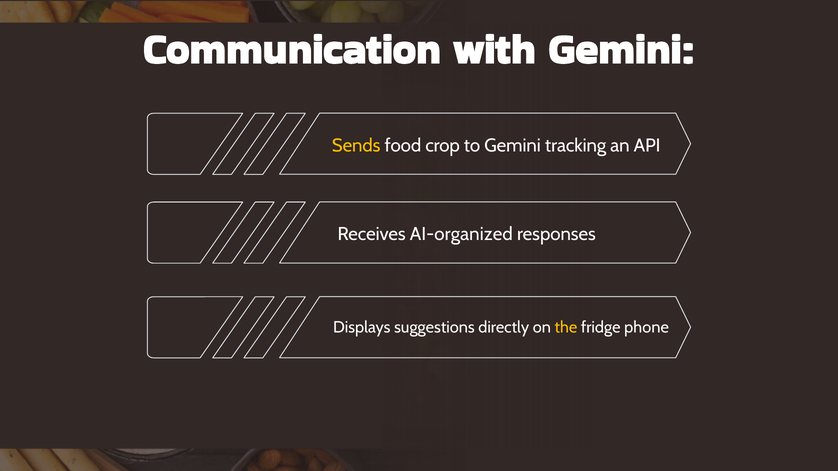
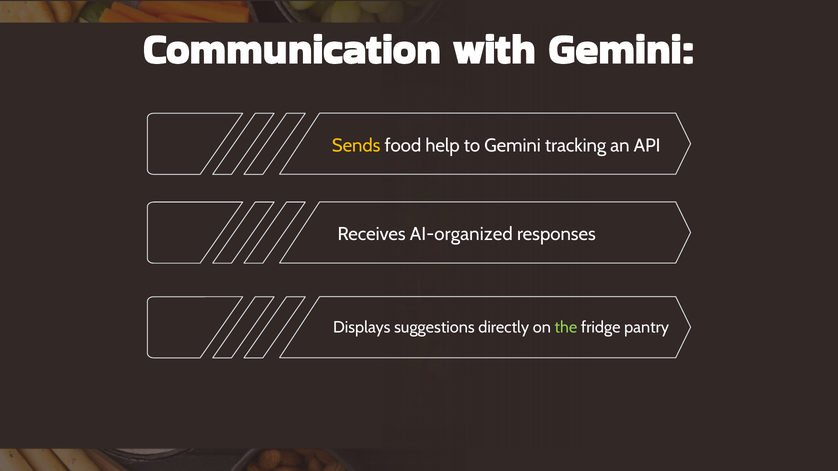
crop: crop -> help
the colour: yellow -> light green
phone: phone -> pantry
